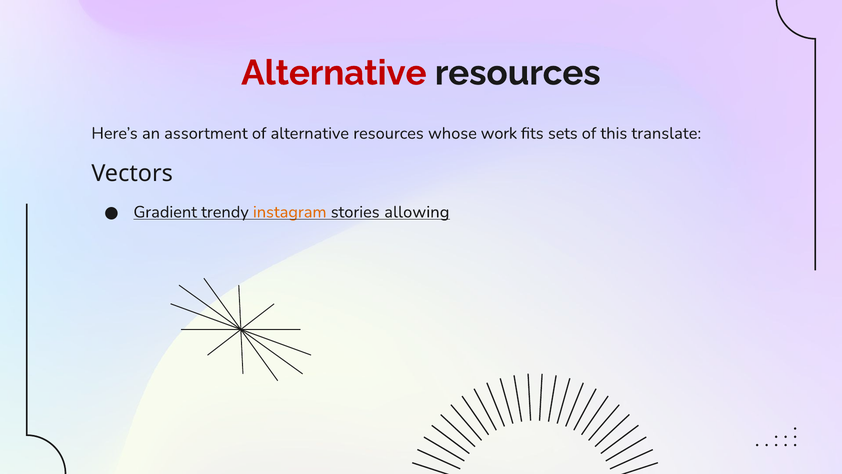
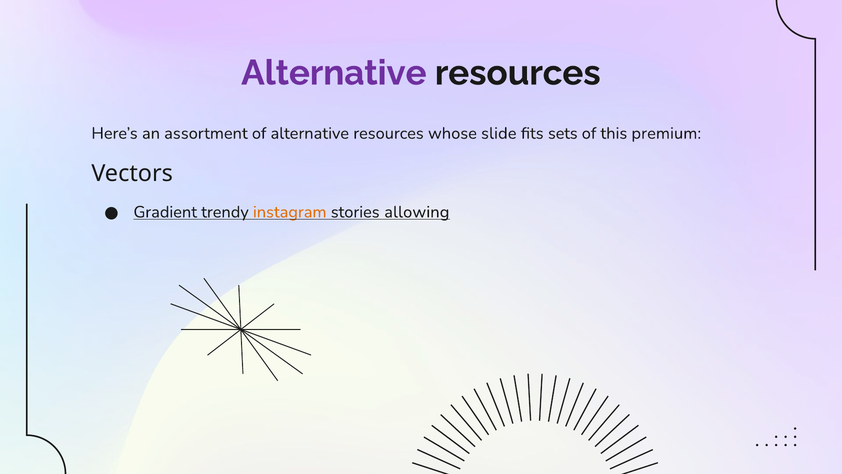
Alternative at (334, 73) colour: red -> purple
work: work -> slide
translate: translate -> premium
